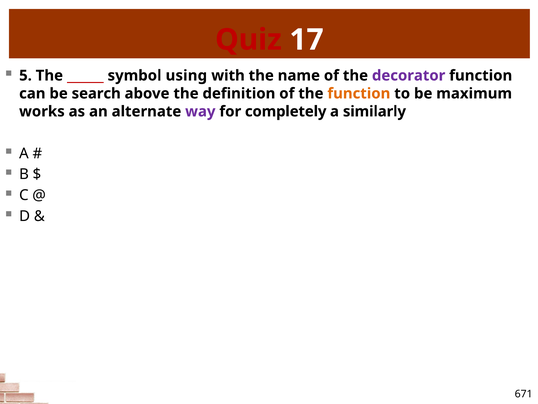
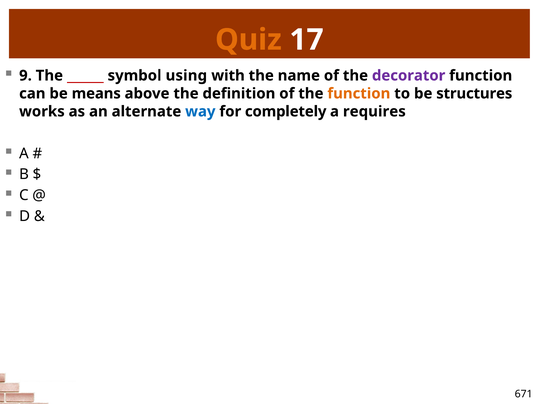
Quiz colour: red -> orange
5: 5 -> 9
search: search -> means
maximum: maximum -> structures
way colour: purple -> blue
similarly: similarly -> requires
